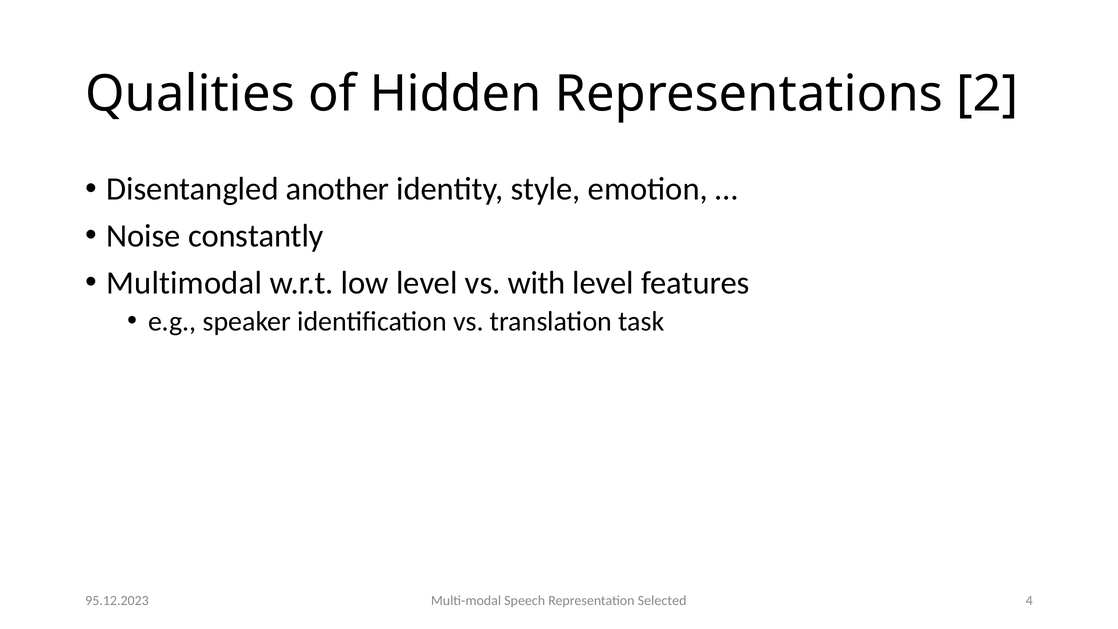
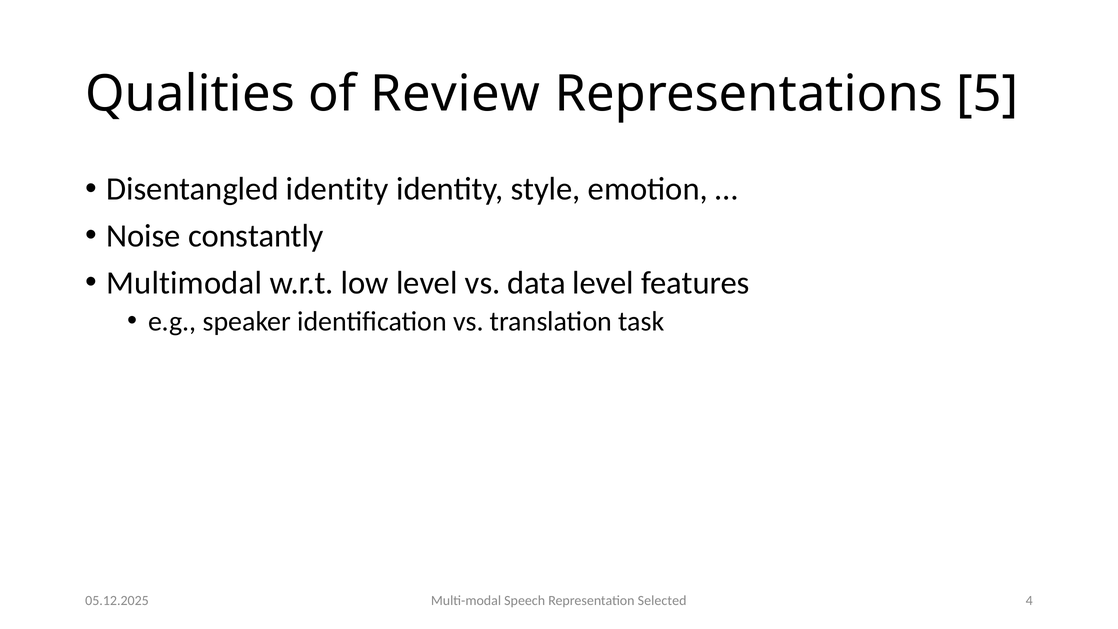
Hidden: Hidden -> Review
2: 2 -> 5
Disentangled another: another -> identity
with: with -> data
95.12.2023: 95.12.2023 -> 05.12.2025
